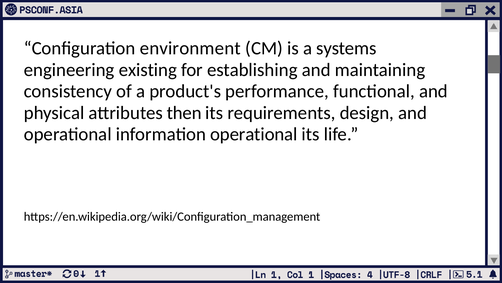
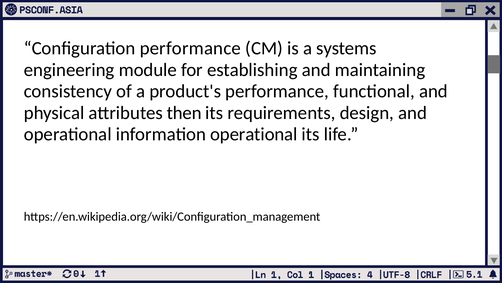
Configuration environment: environment -> performance
existing: existing -> module
